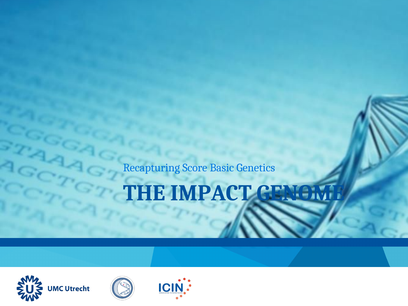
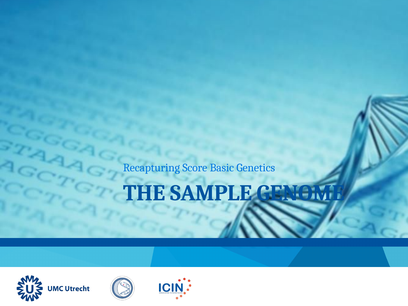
IMPACT: IMPACT -> SAMPLE
